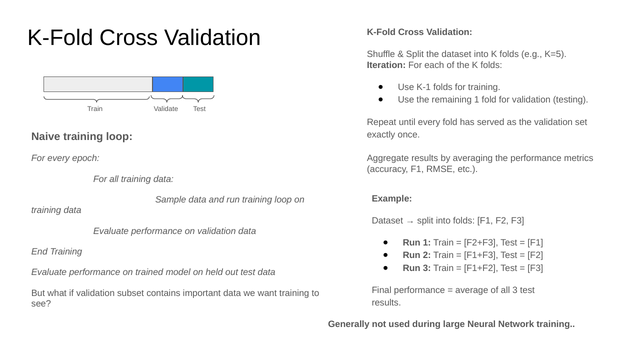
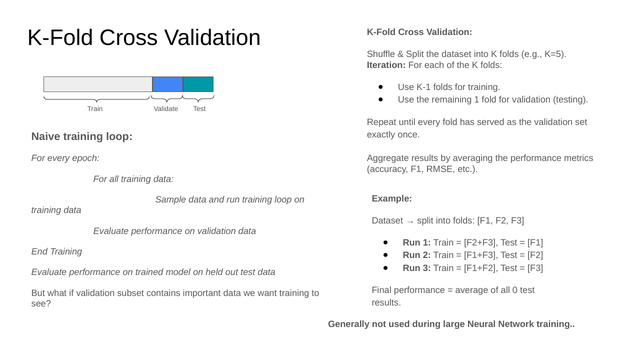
all 3: 3 -> 0
